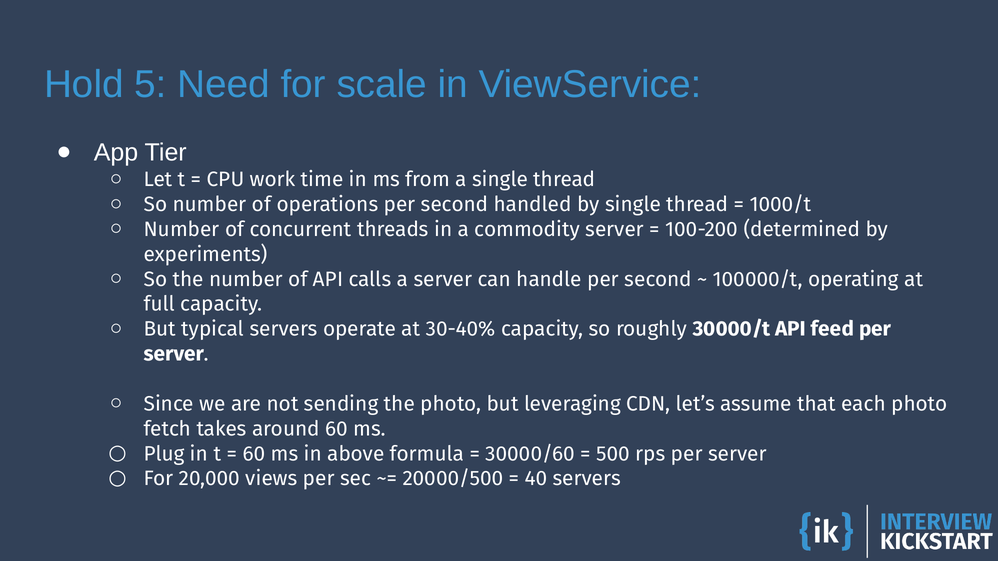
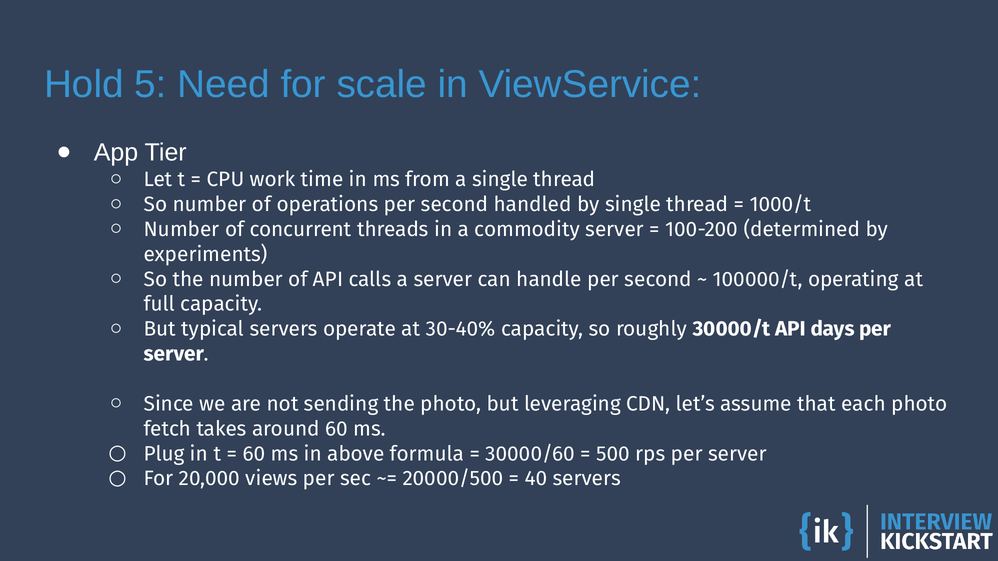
feed: feed -> days
